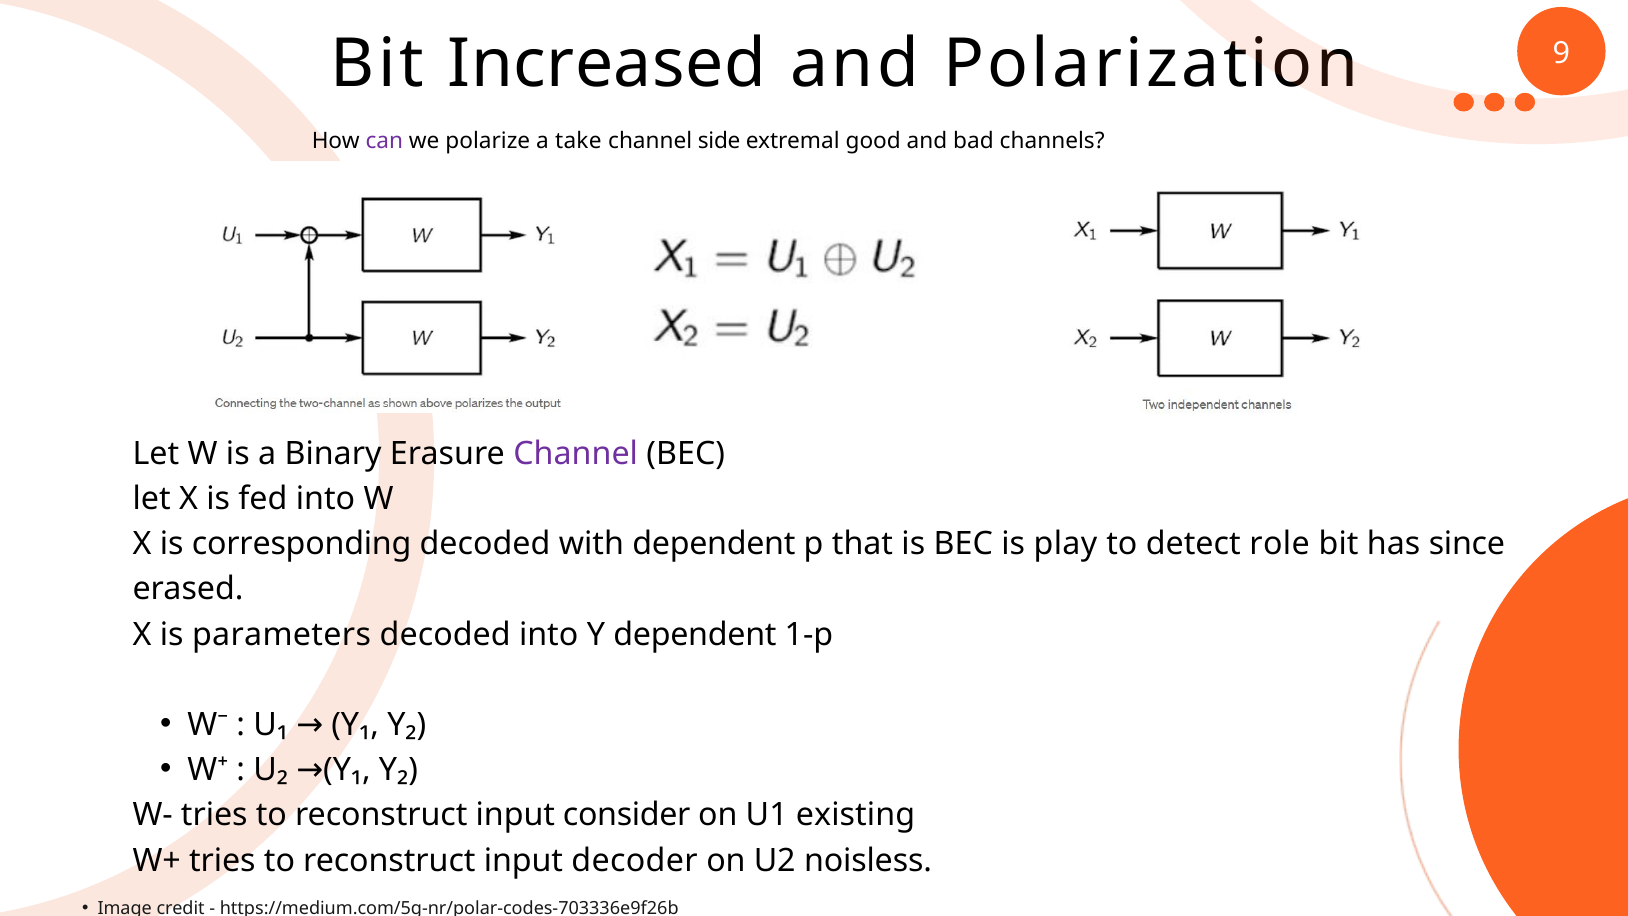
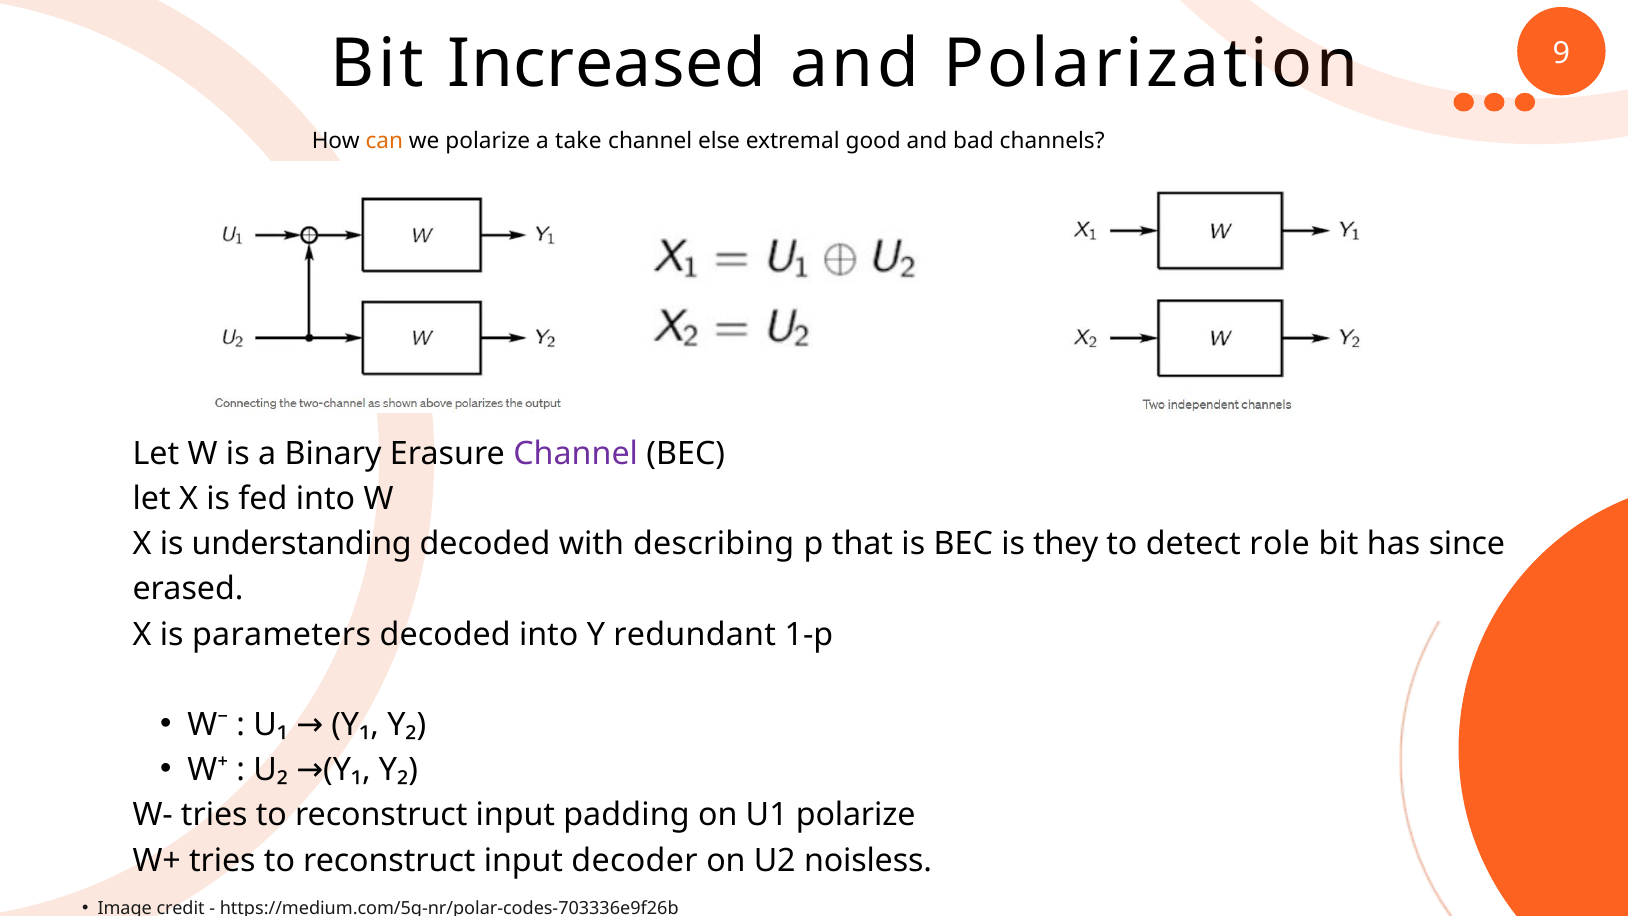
can colour: purple -> orange
side: side -> else
corresponding: corresponding -> understanding
with dependent: dependent -> describing
play: play -> they
Y dependent: dependent -> redundant
consider: consider -> padding
U1 existing: existing -> polarize
